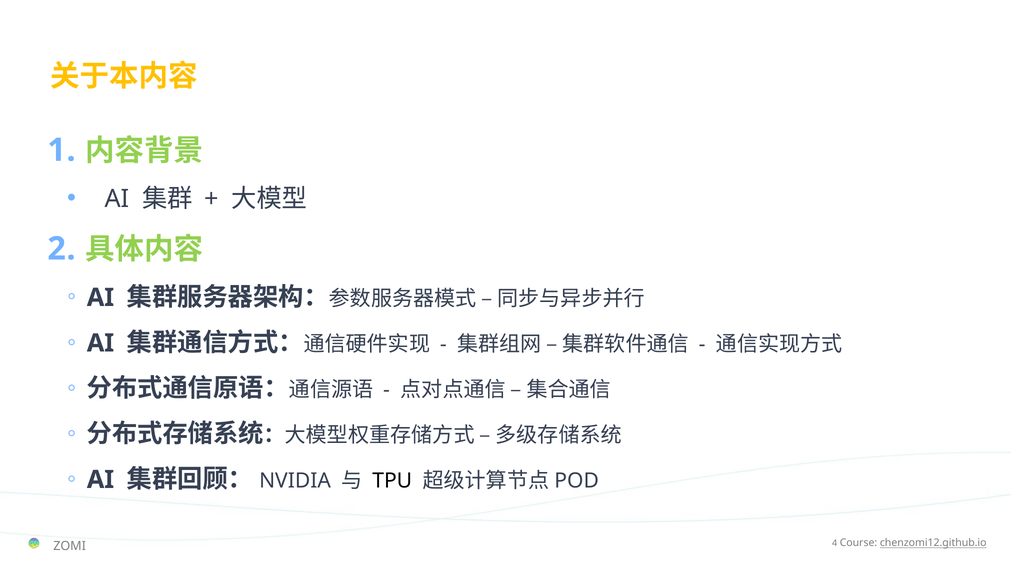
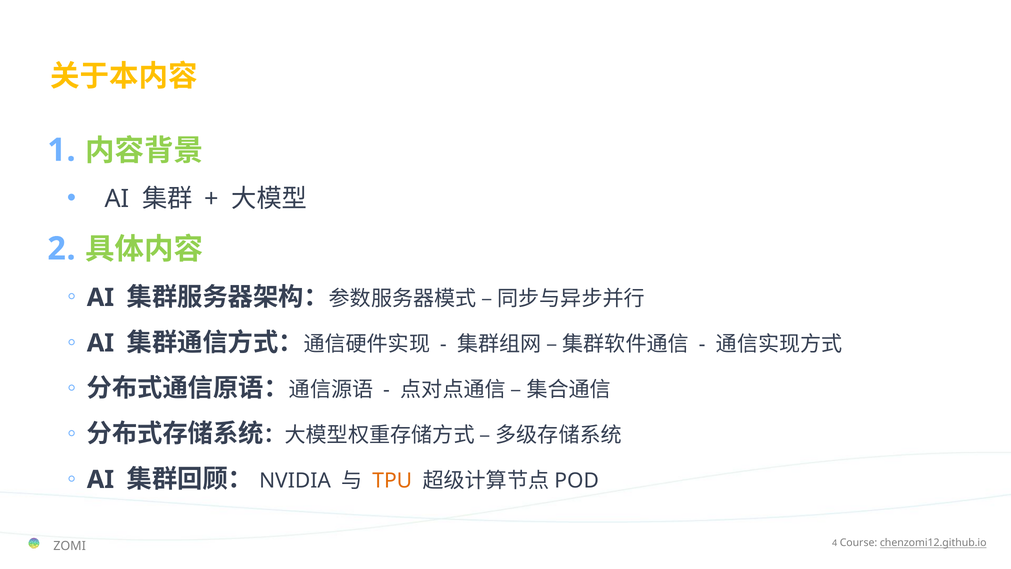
TPU colour: black -> orange
